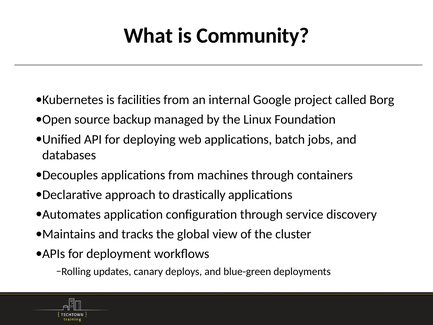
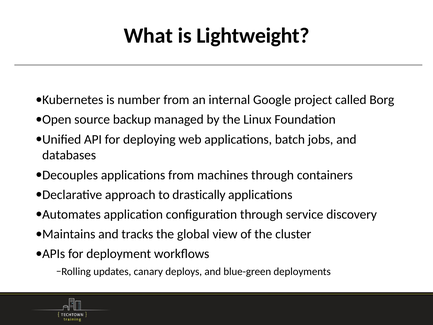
Community: Community -> Lightweight
facilities: facilities -> number
